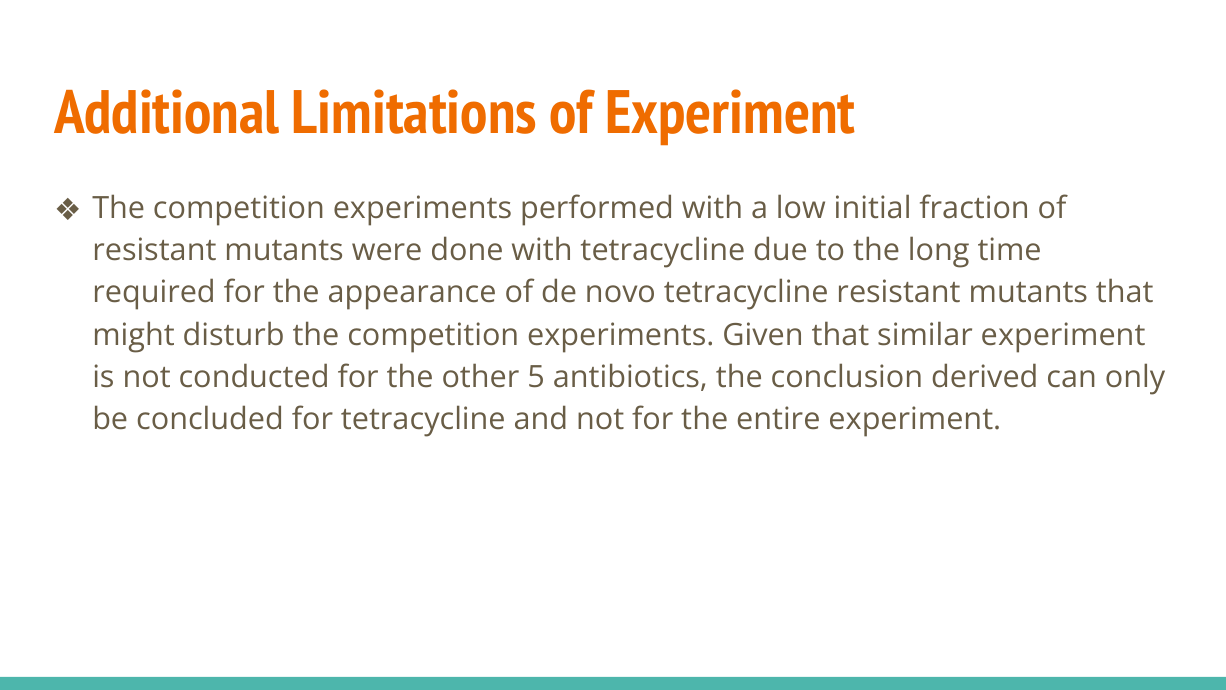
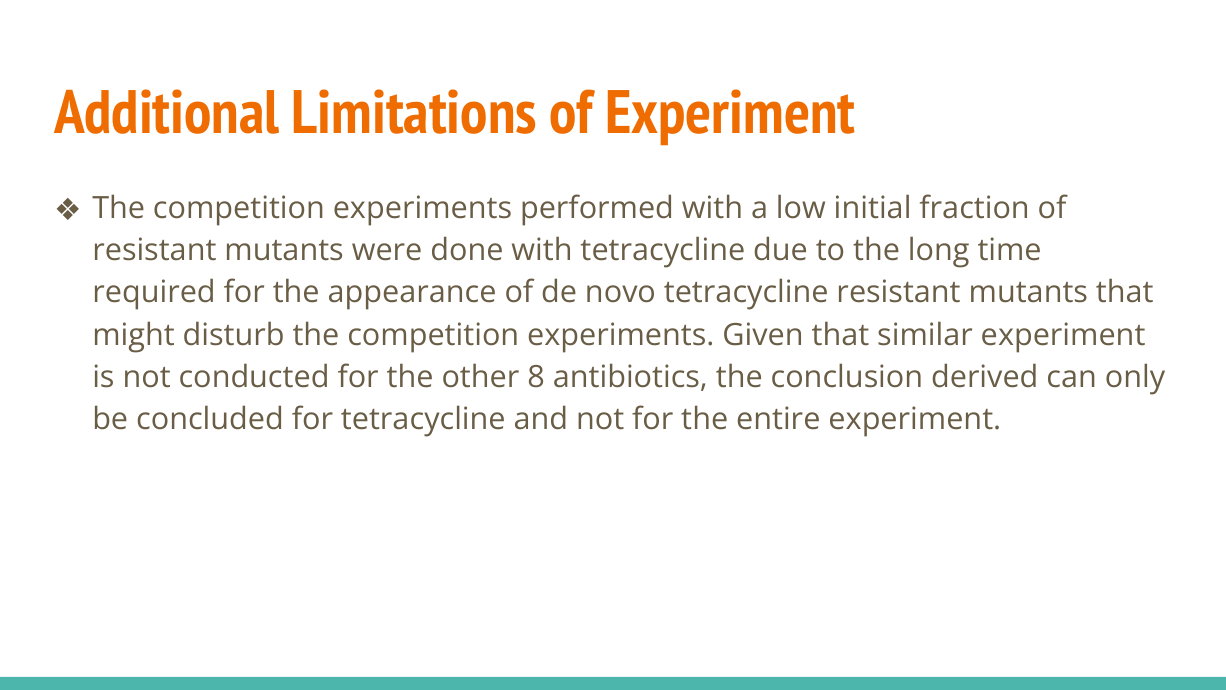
5: 5 -> 8
